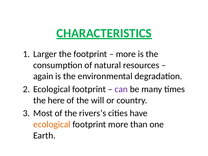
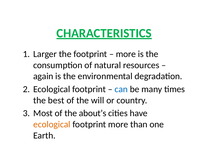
can colour: purple -> blue
here: here -> best
rivers’s: rivers’s -> about’s
